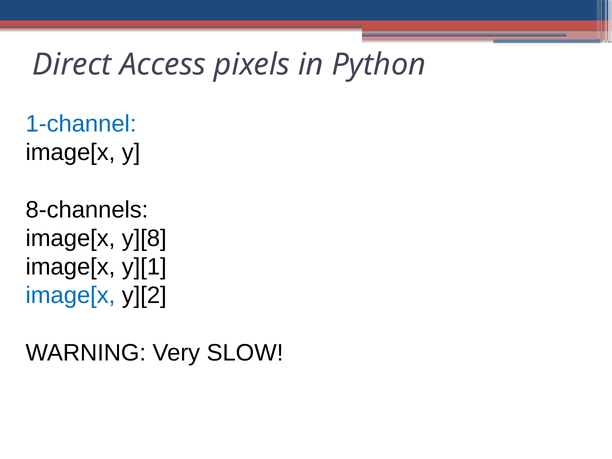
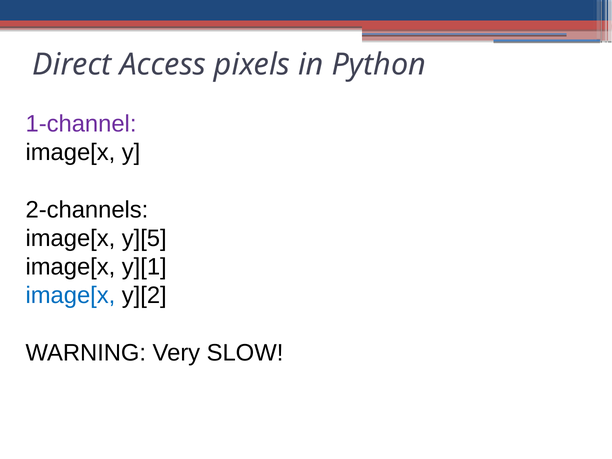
1-channel colour: blue -> purple
8-channels: 8-channels -> 2-channels
y][8: y][8 -> y][5
